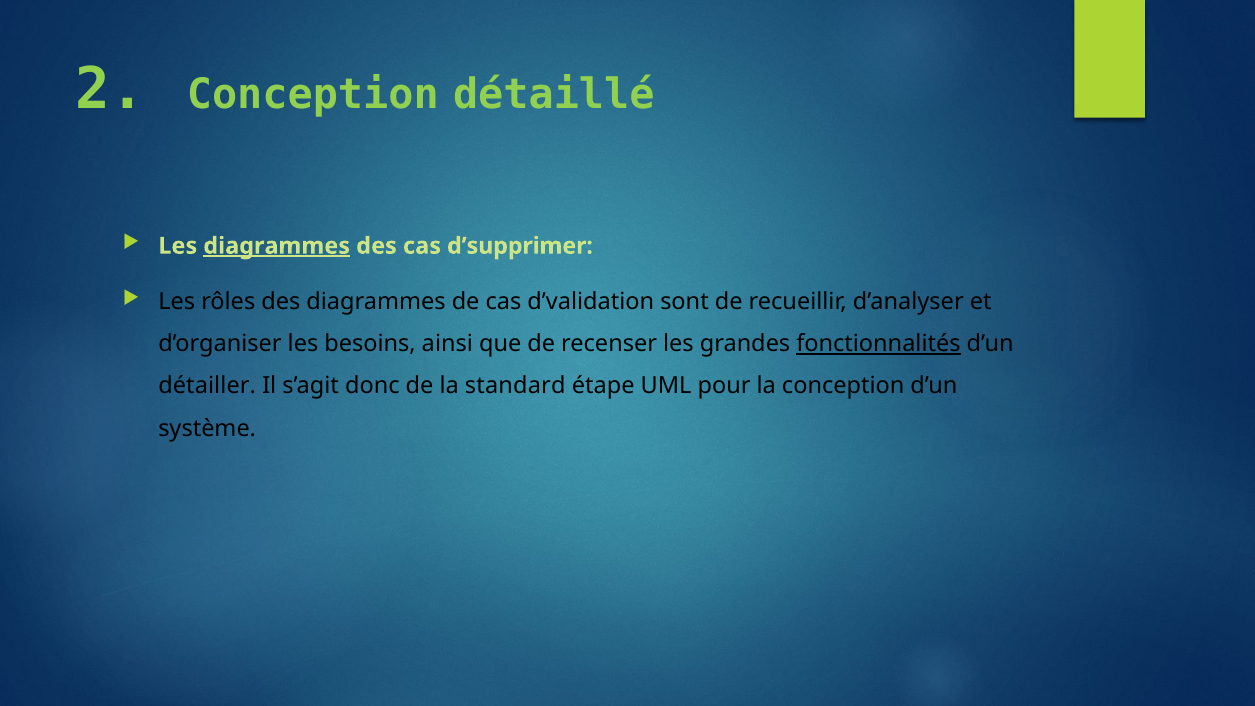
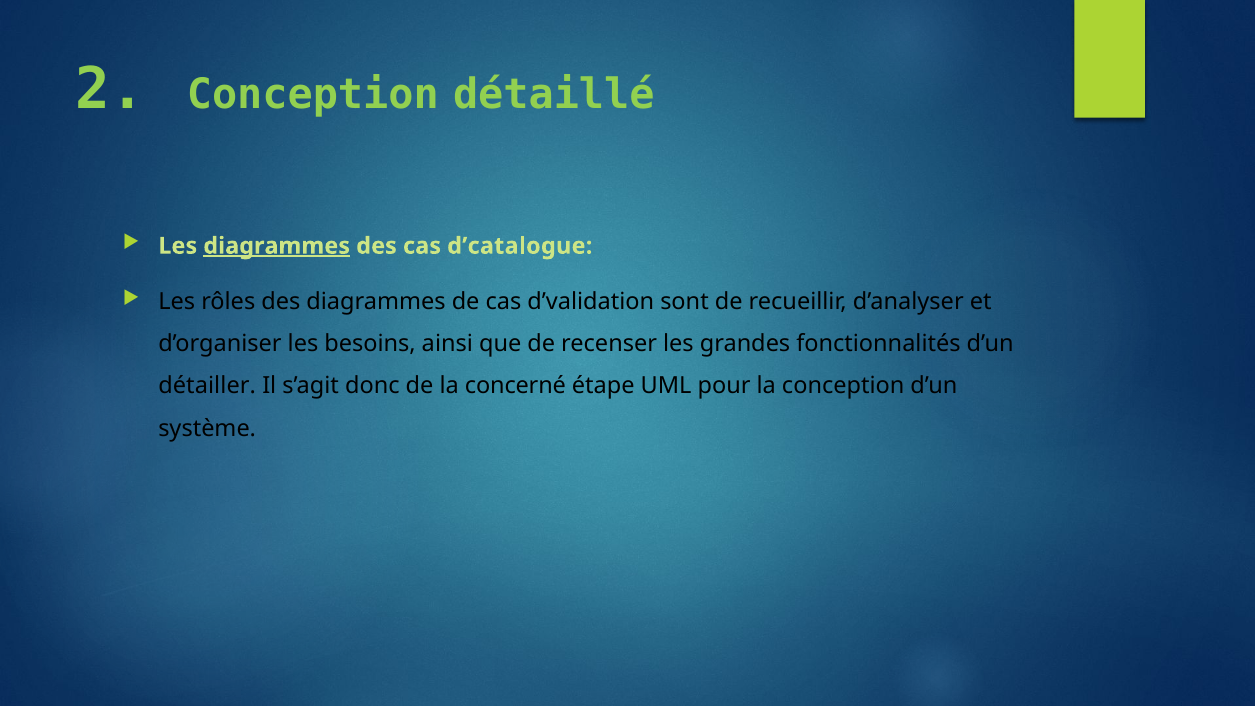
d’supprimer: d’supprimer -> d’catalogue
fonctionnalités underline: present -> none
standard: standard -> concerné
